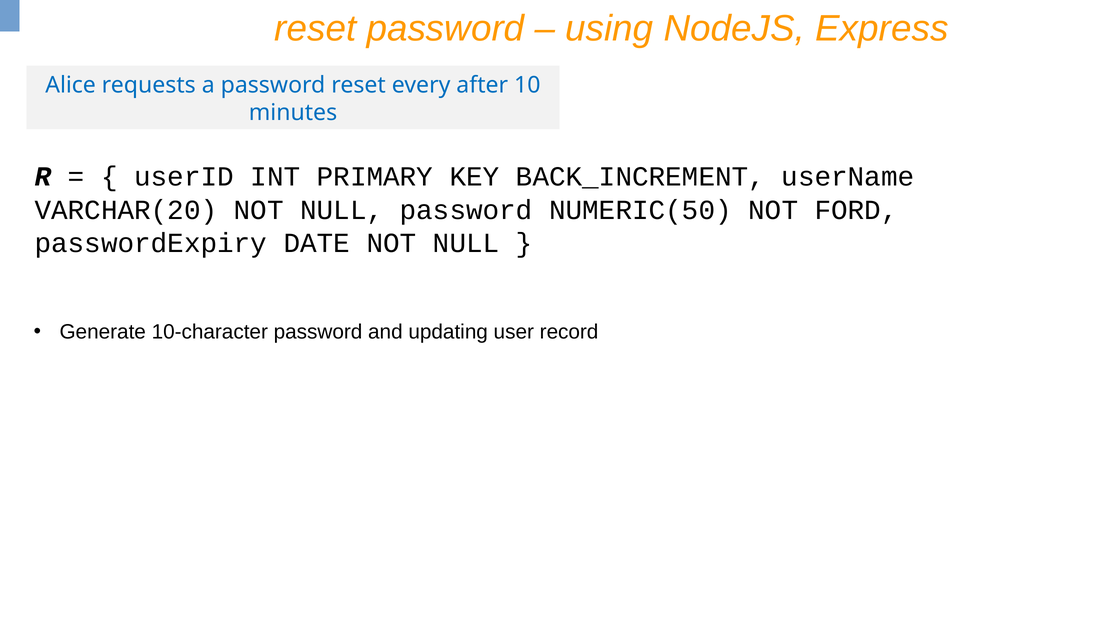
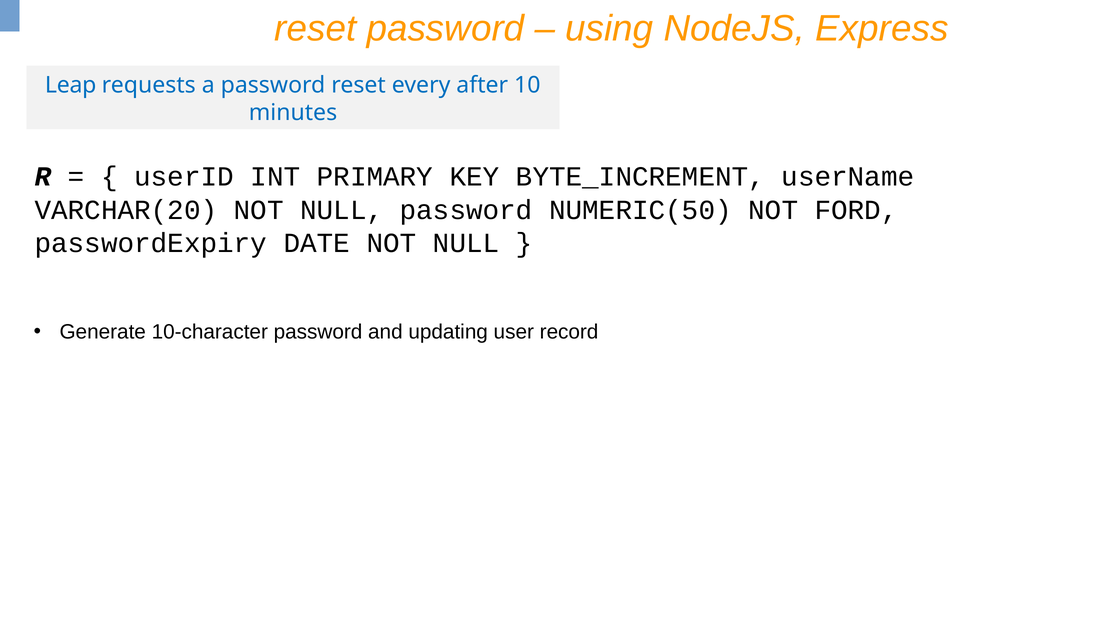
Alice: Alice -> Leap
BACK_INCREMENT: BACK_INCREMENT -> BYTE_INCREMENT
